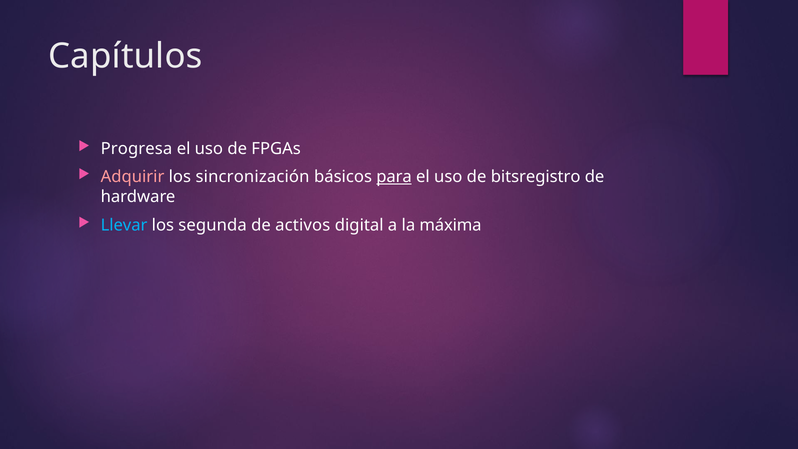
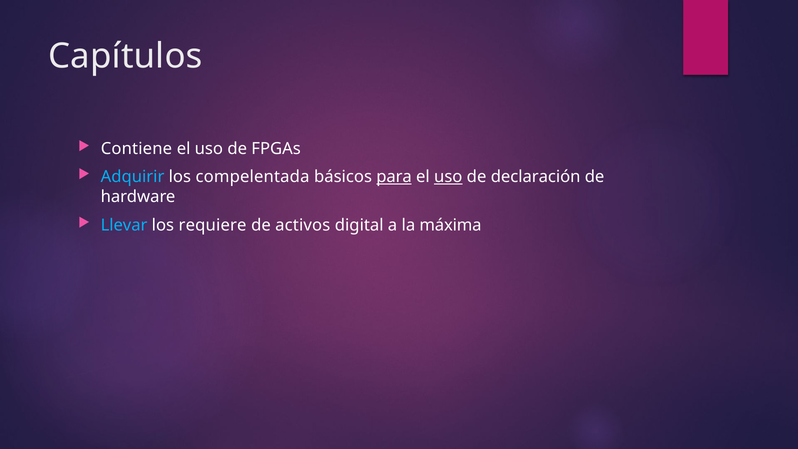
Progresa: Progresa -> Contiene
Adquirir colour: pink -> light blue
sincronización: sincronización -> compelentada
uso at (448, 177) underline: none -> present
bitsregistro: bitsregistro -> declaración
segunda: segunda -> requiere
